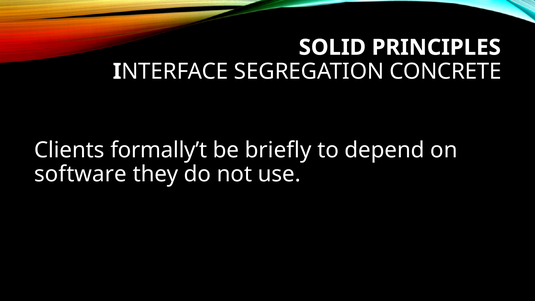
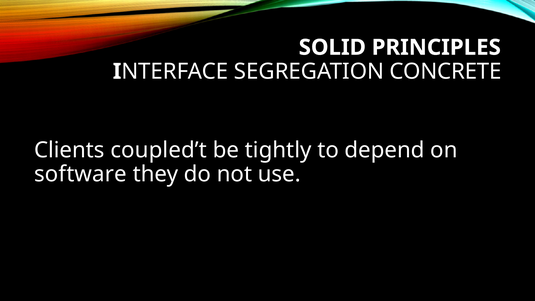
formally’t: formally’t -> coupled’t
briefly: briefly -> tightly
